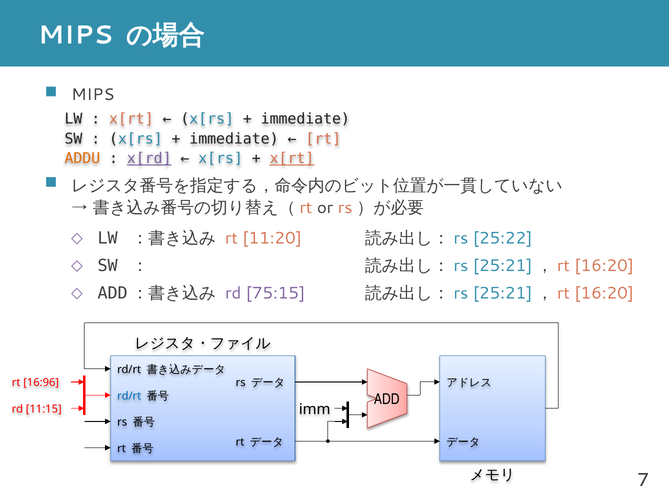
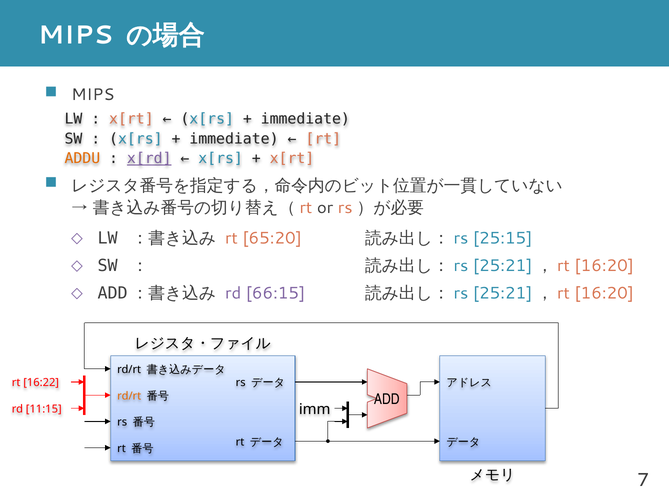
x[rt at (292, 159) underline: present -> none
11:20: 11:20 -> 65:20
25:22: 25:22 -> 25:15
75:15: 75:15 -> 66:15
16:96: 16:96 -> 16:22
rd/rt at (129, 396) colour: blue -> orange
